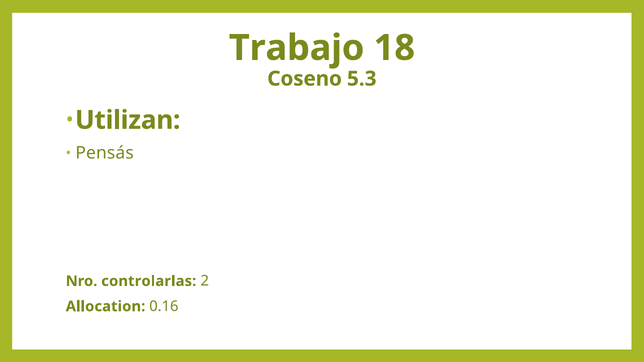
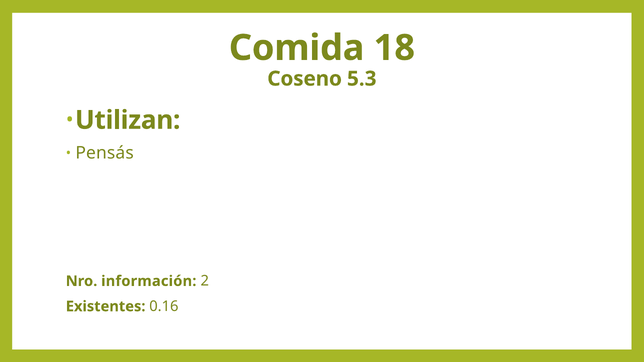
Trabajo: Trabajo -> Comida
controlarlas: controlarlas -> información
Allocation: Allocation -> Existentes
